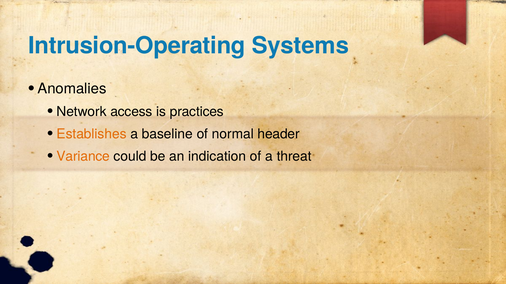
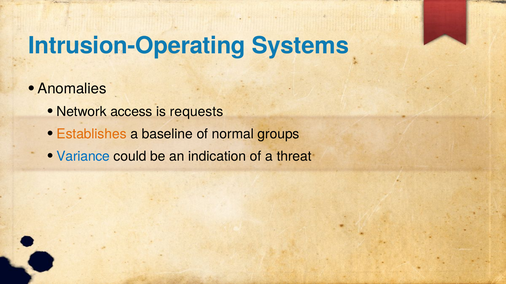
practices: practices -> requests
header: header -> groups
Variance colour: orange -> blue
